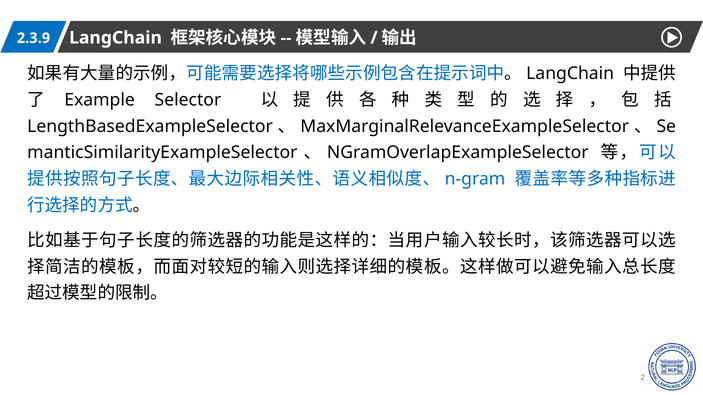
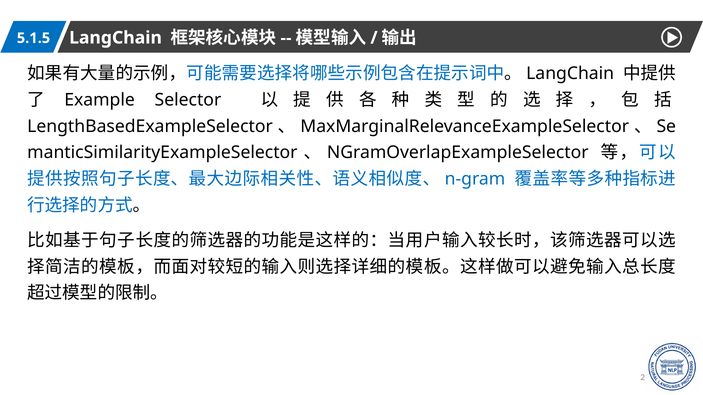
2.3.9: 2.3.9 -> 5.1.5
